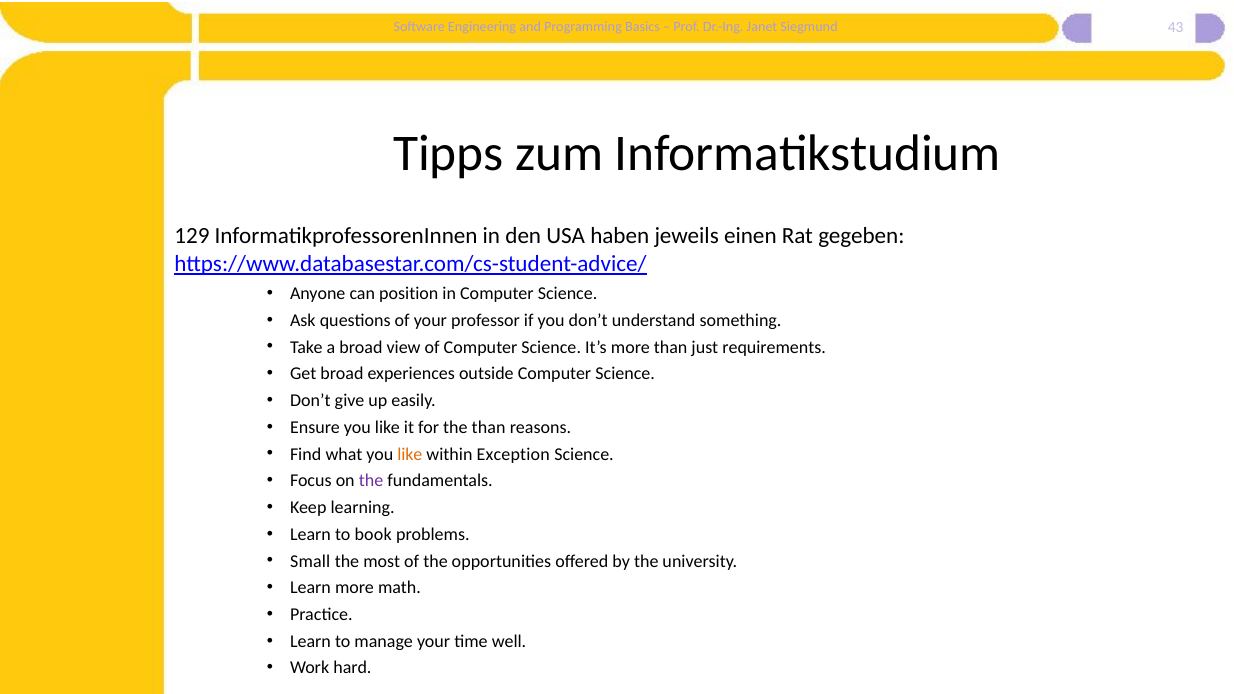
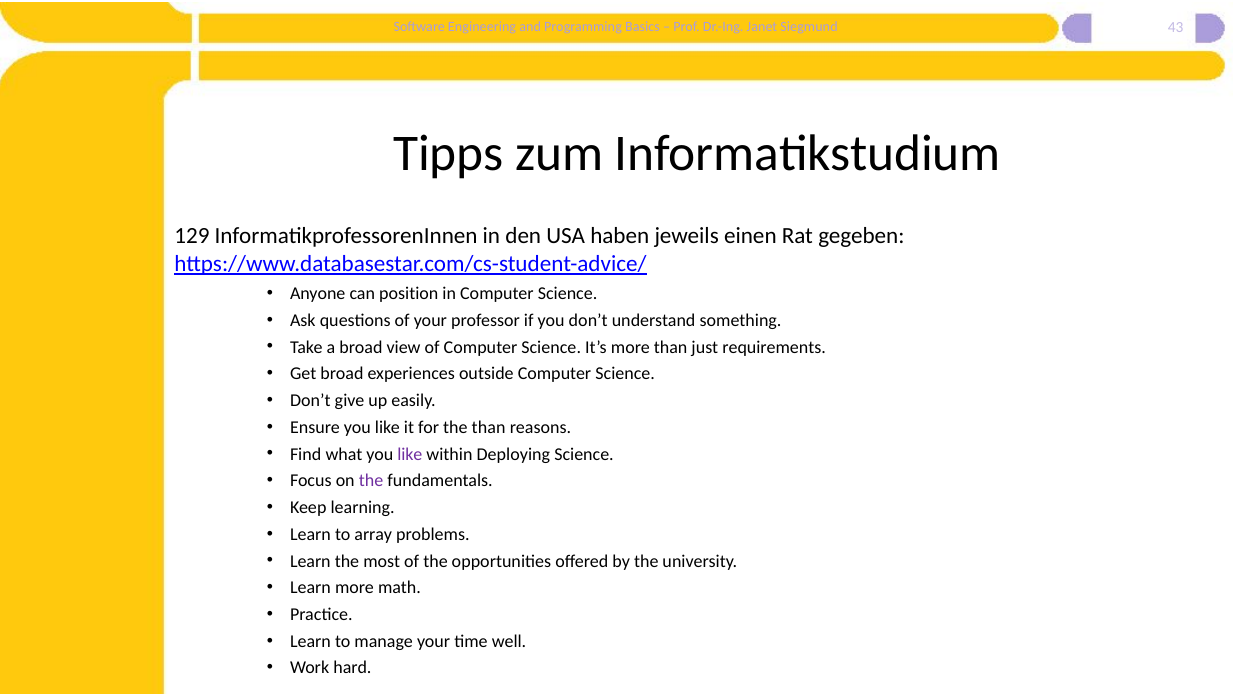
like at (410, 454) colour: orange -> purple
Exception: Exception -> Deploying
book: book -> array
Small at (310, 561): Small -> Learn
